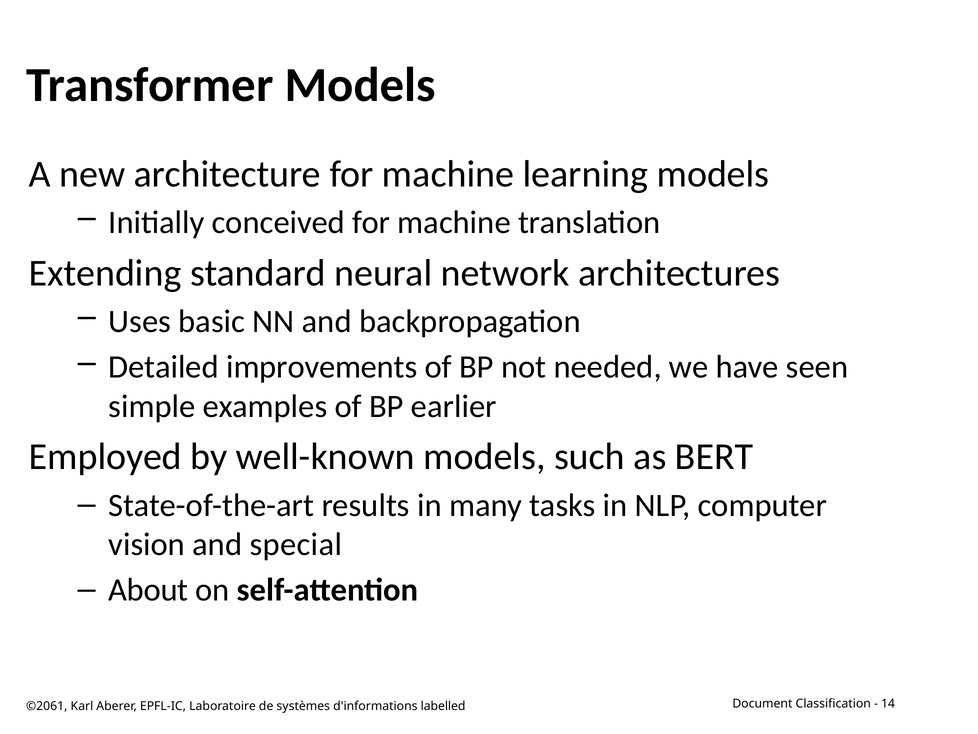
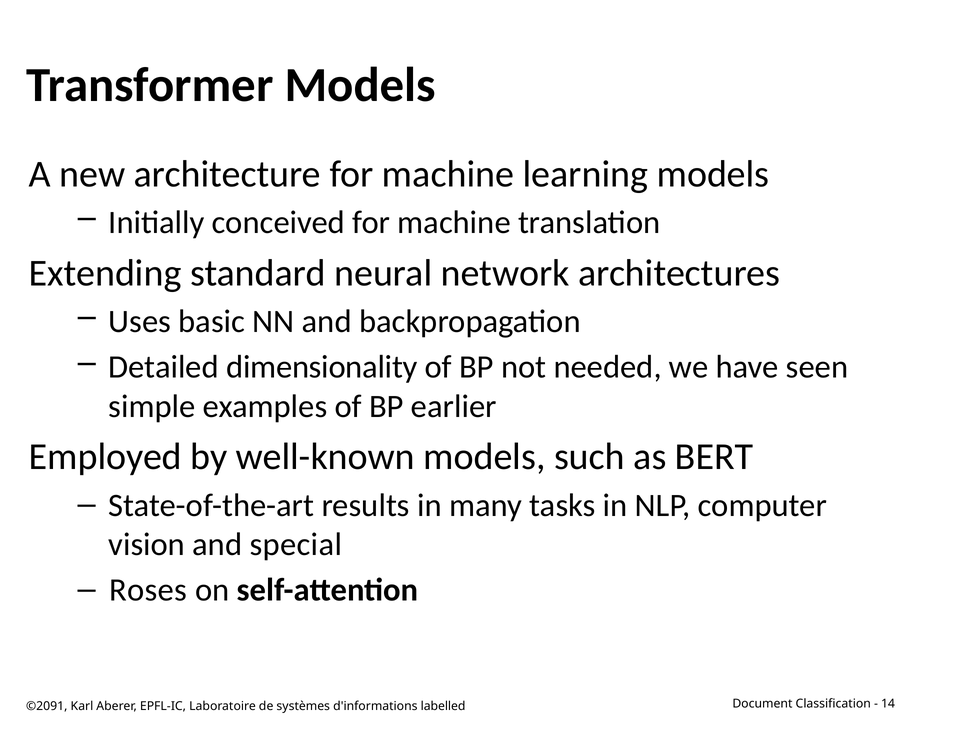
improvements: improvements -> dimensionality
About: About -> Roses
©2061: ©2061 -> ©2091
